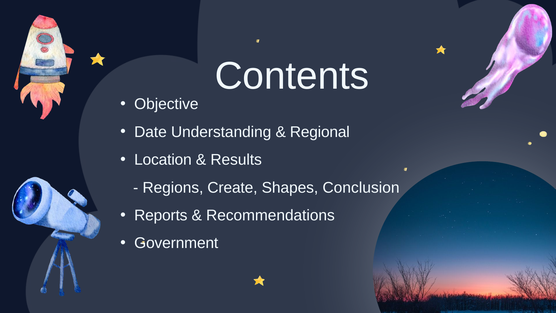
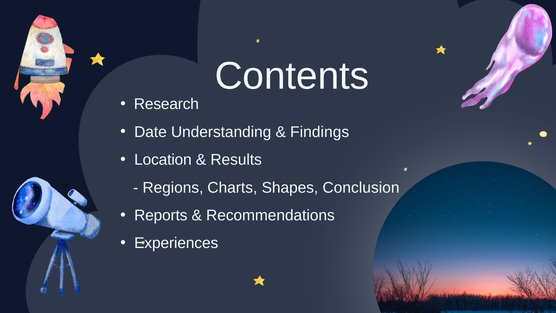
Objective: Objective -> Research
Regional: Regional -> Findings
Create: Create -> Charts
Government: Government -> Experiences
